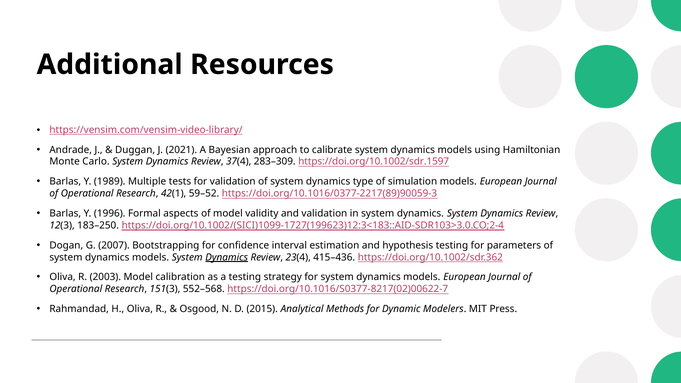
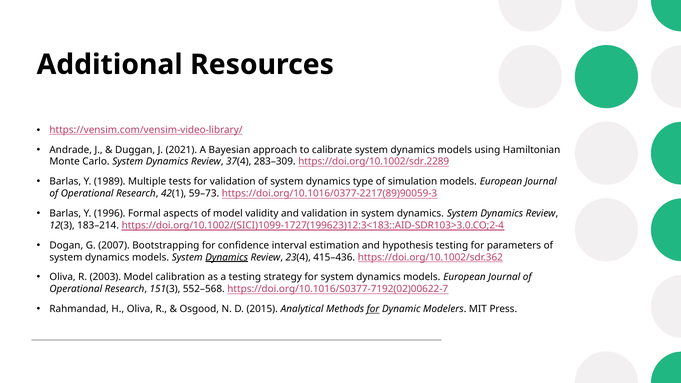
https://doi.org/10.1002/sdr.1597: https://doi.org/10.1002/sdr.1597 -> https://doi.org/10.1002/sdr.2289
59–52: 59–52 -> 59–73
183–250: 183–250 -> 183–214
https://doi.org/10.1016/S0377-8217(02)00622-7: https://doi.org/10.1016/S0377-8217(02)00622-7 -> https://doi.org/10.1016/S0377-7192(02)00622-7
for at (373, 309) underline: none -> present
